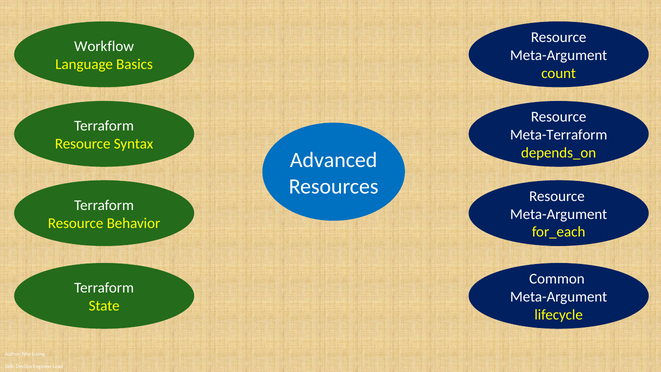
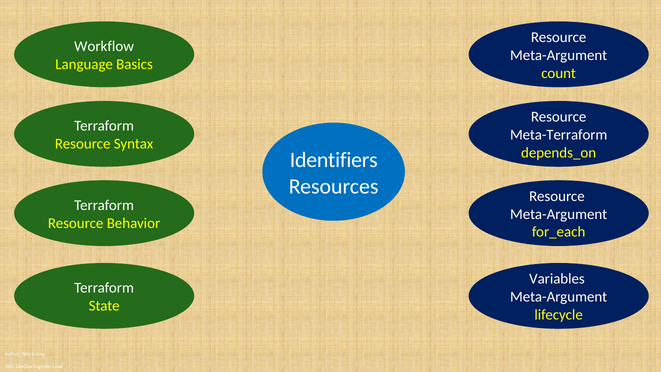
Advanced: Advanced -> Identifiers
Common: Common -> Variables
